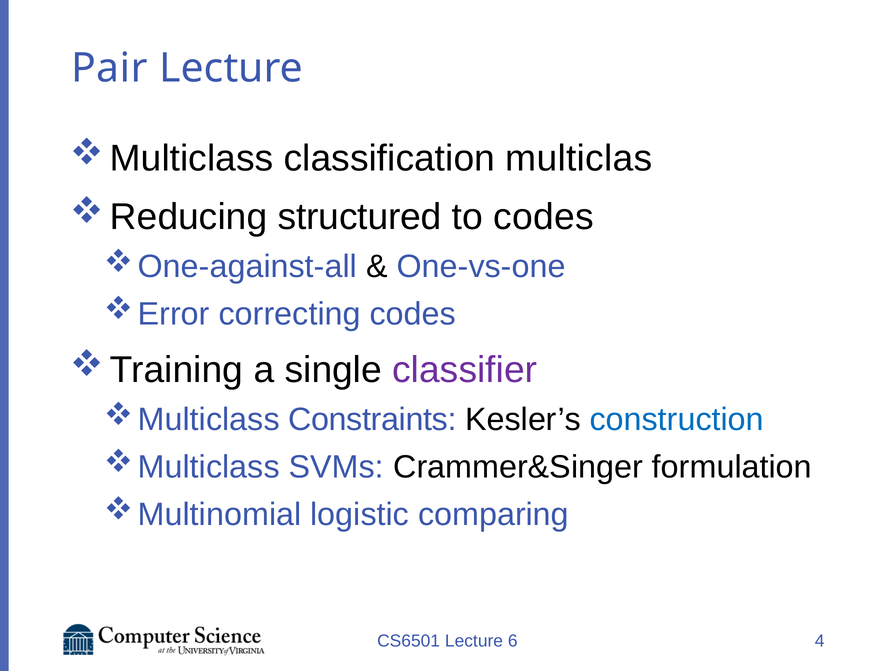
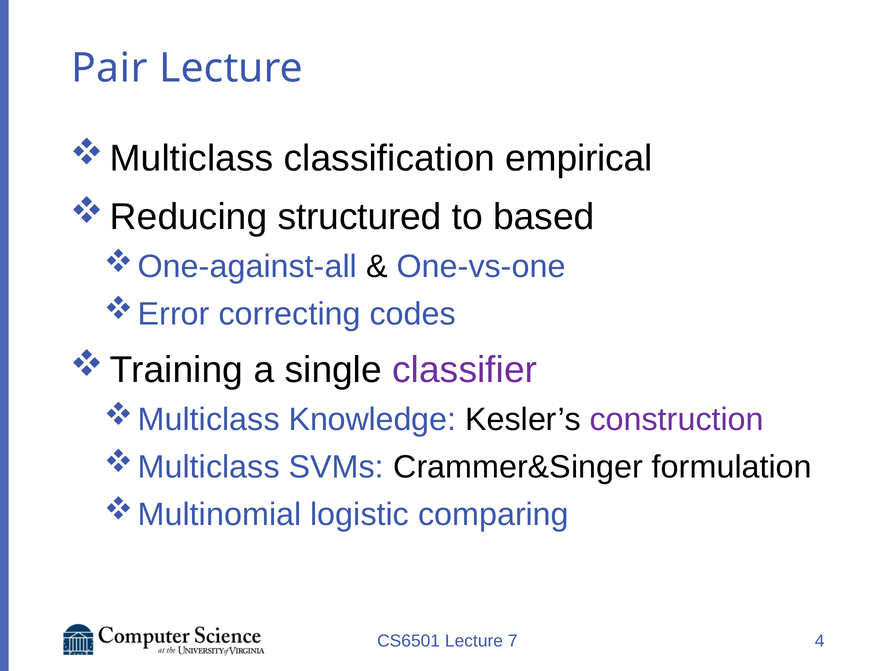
multiclas: multiclas -> empirical
to codes: codes -> based
Constraints: Constraints -> Knowledge
construction colour: blue -> purple
6: 6 -> 7
